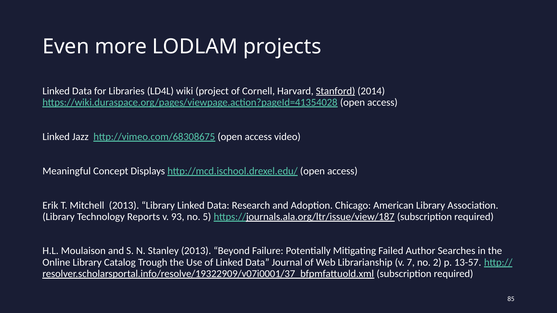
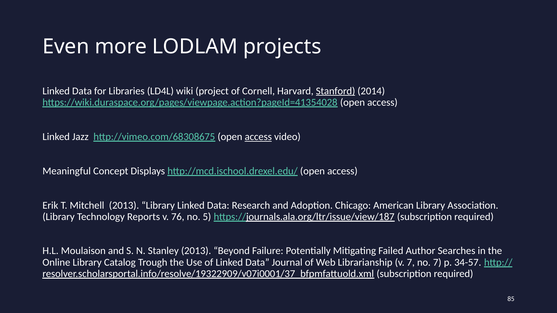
access at (258, 137) underline: none -> present
93: 93 -> 76
no 2: 2 -> 7
13-57: 13-57 -> 34-57
